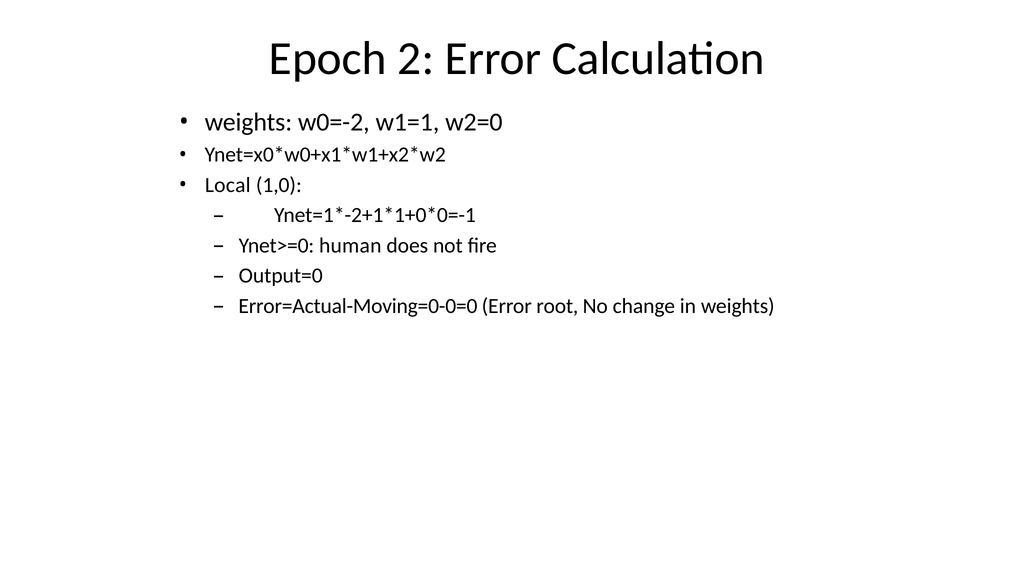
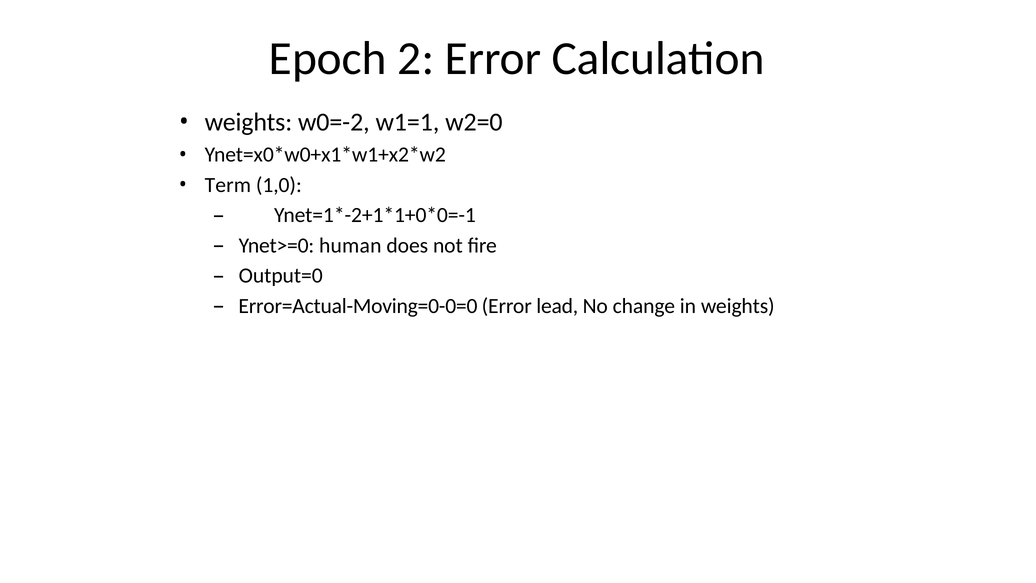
Local: Local -> Term
root: root -> lead
